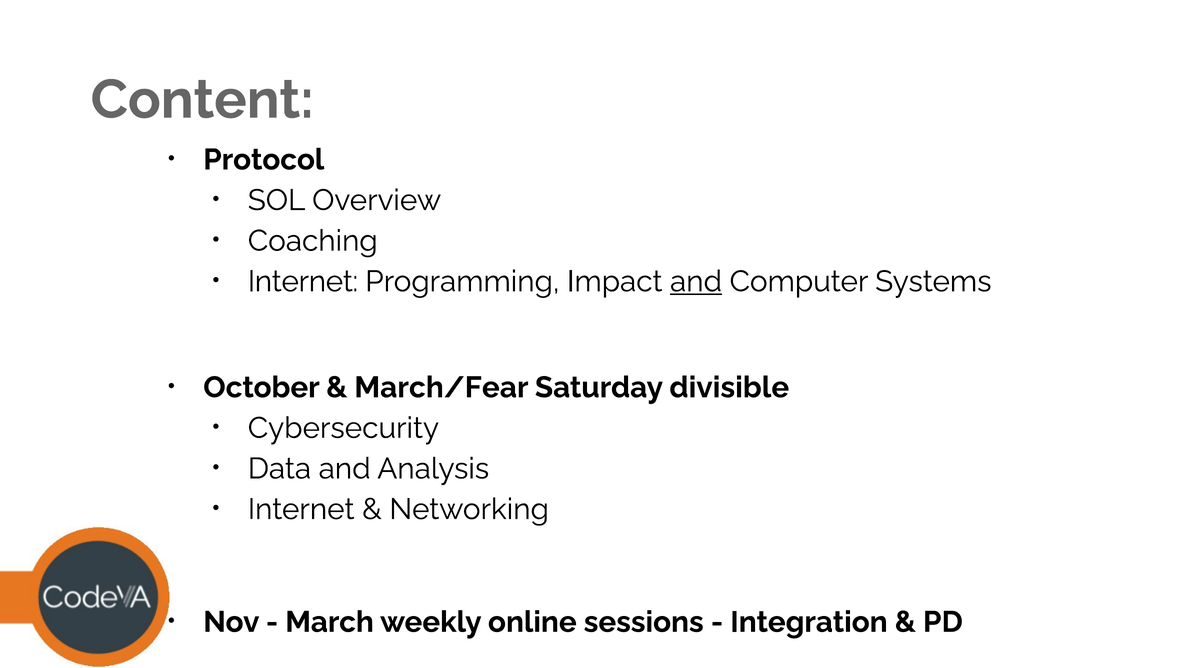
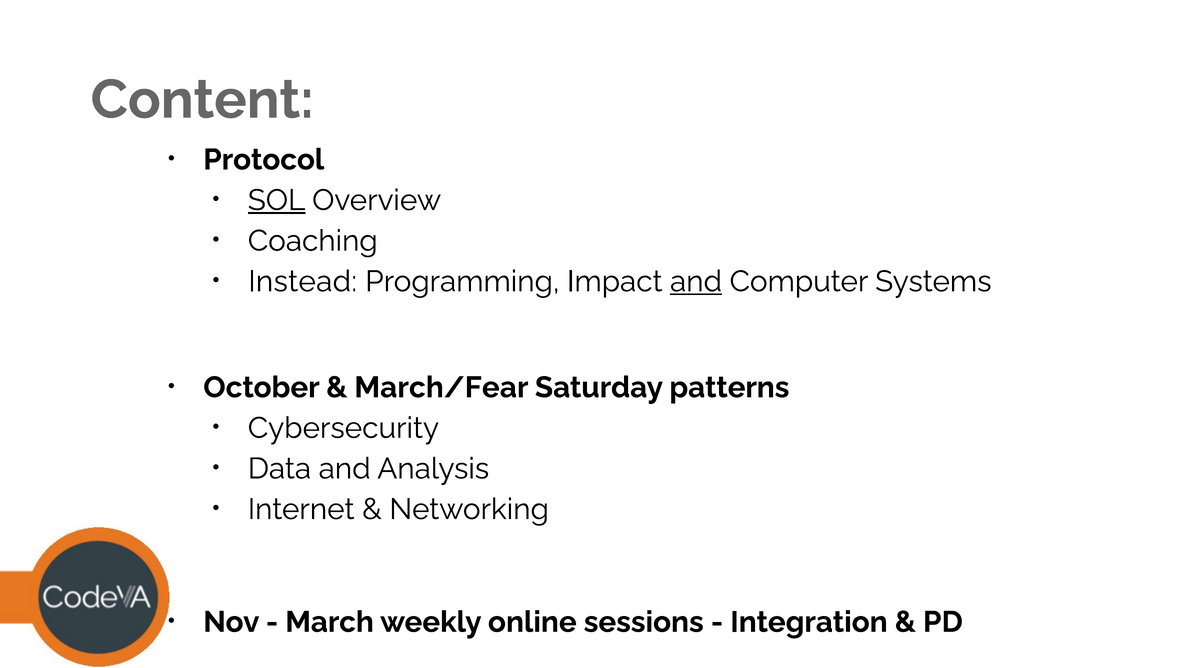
SOL underline: none -> present
Internet at (303, 282): Internet -> Instead
divisible: divisible -> patterns
